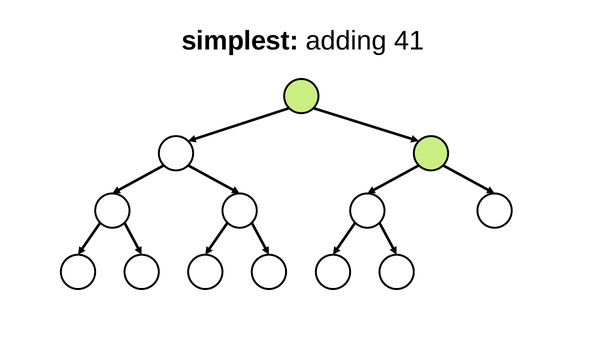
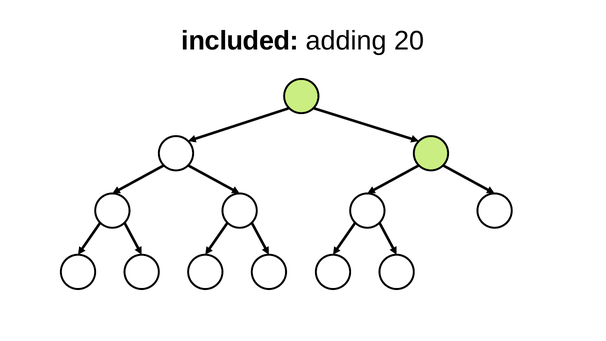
simplest: simplest -> included
41: 41 -> 20
